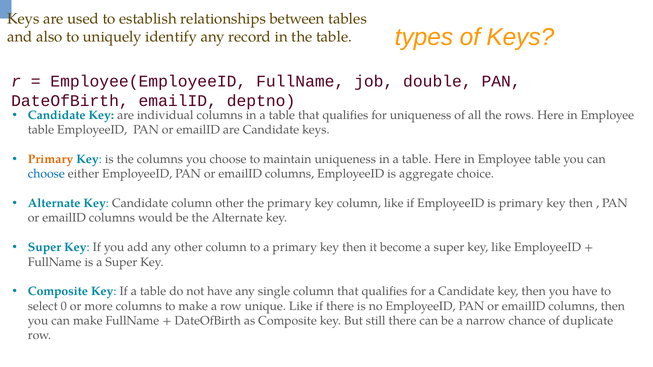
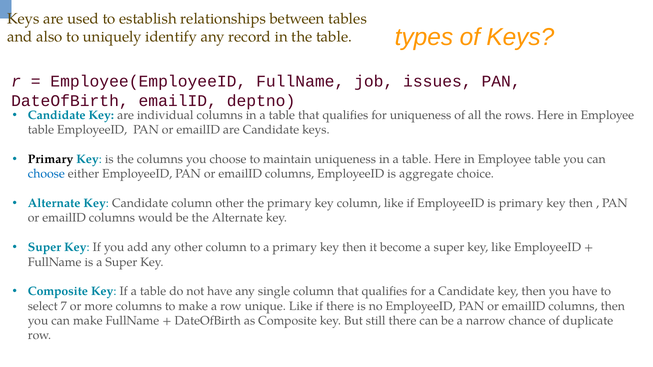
double: double -> issues
Primary at (51, 159) colour: orange -> black
0: 0 -> 7
